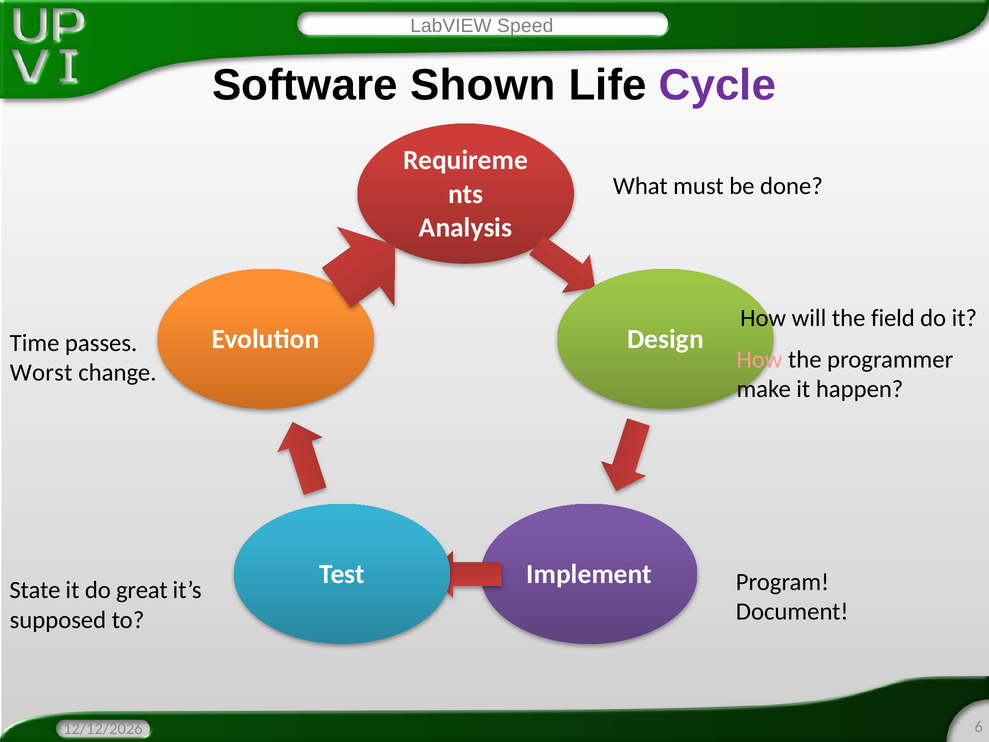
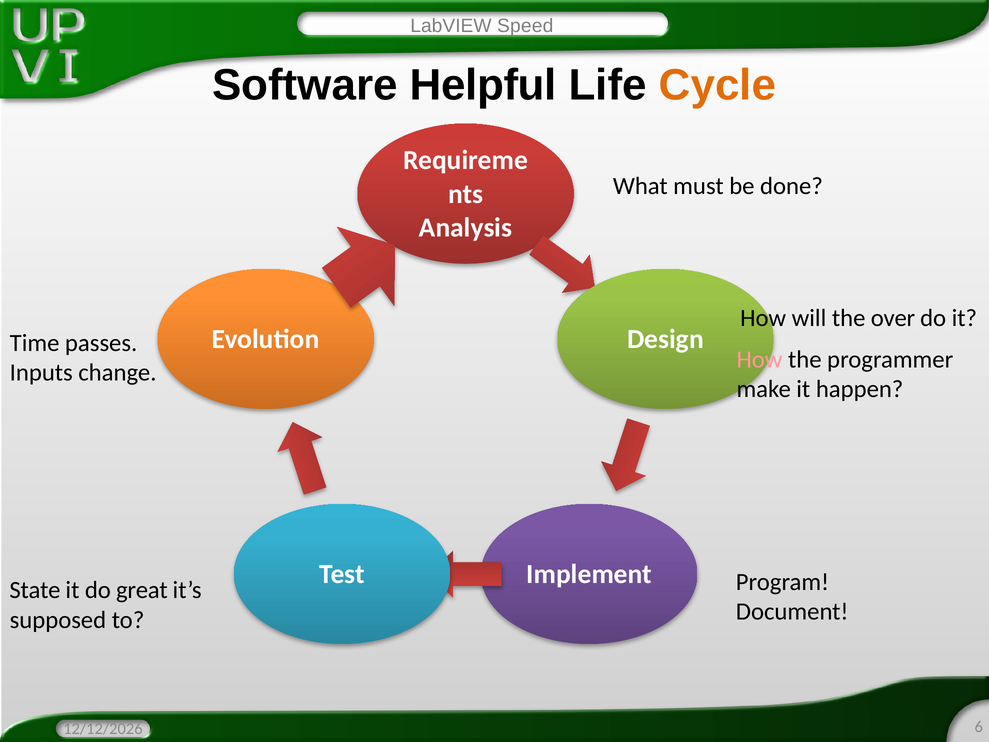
Shown: Shown -> Helpful
Cycle colour: purple -> orange
field: field -> over
Worst: Worst -> Inputs
